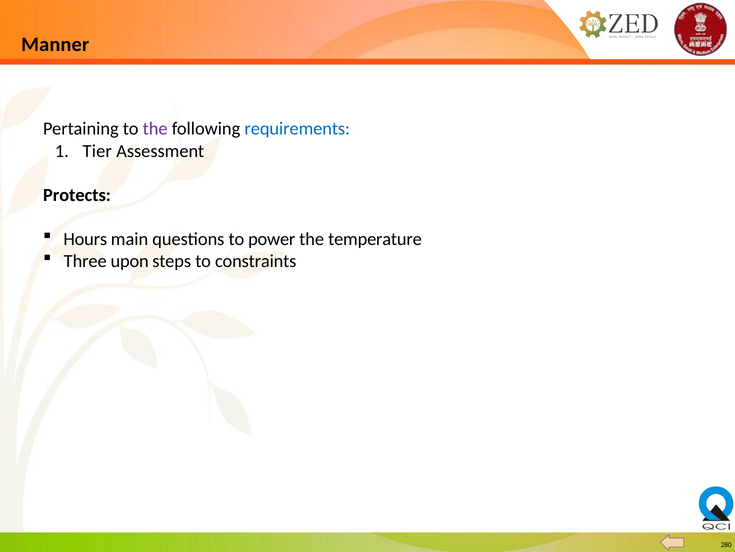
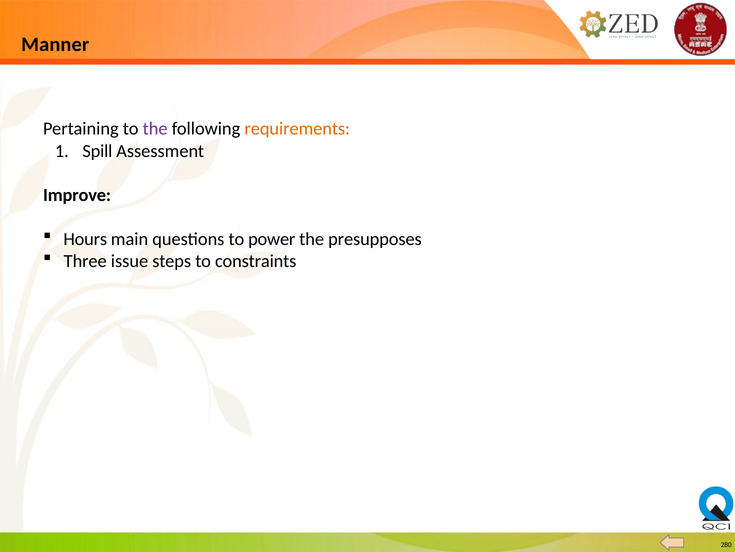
requirements colour: blue -> orange
Tier: Tier -> Spill
Protects: Protects -> Improve
temperature: temperature -> presupposes
upon: upon -> issue
